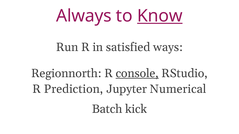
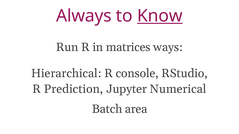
satisfied: satisfied -> matrices
Regionnorth: Regionnorth -> Hierarchical
console underline: present -> none
kick: kick -> area
